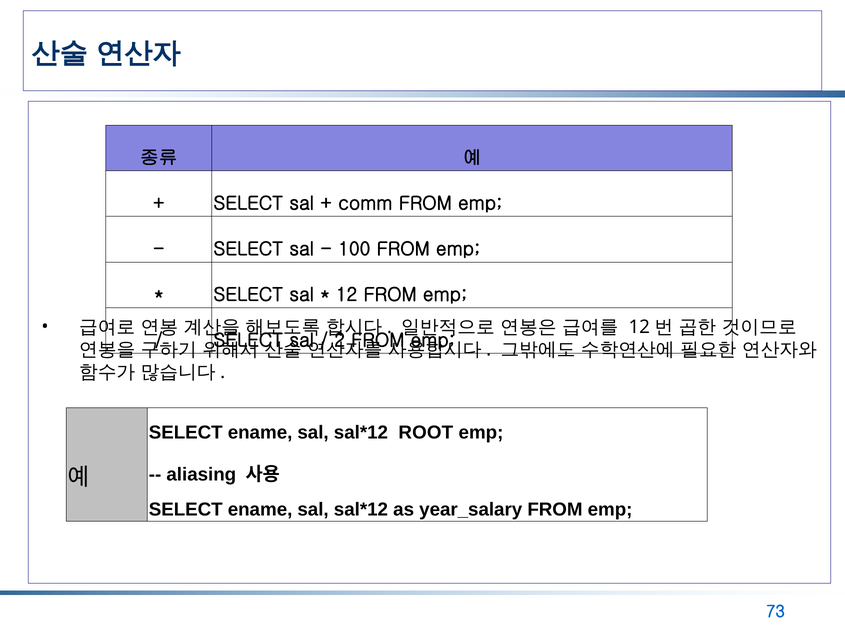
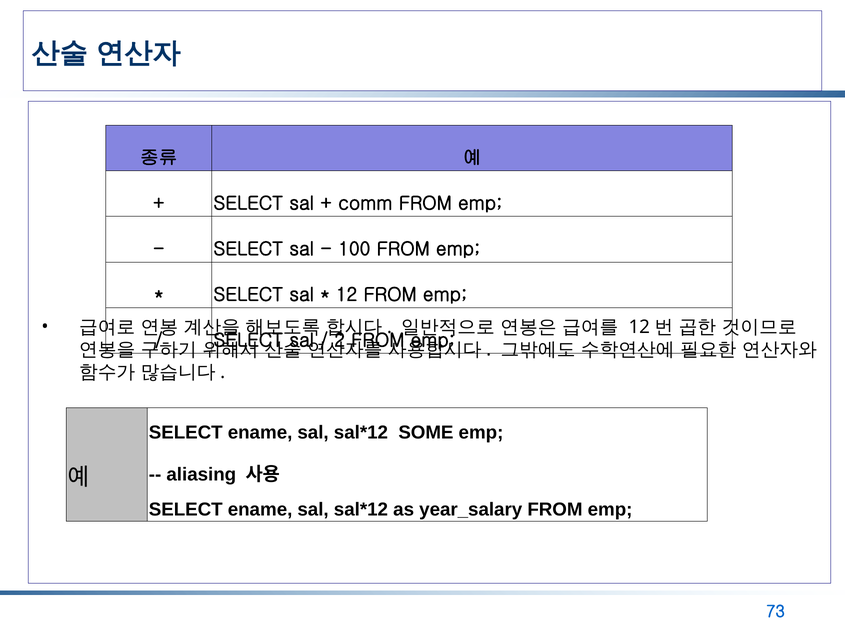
ROOT: ROOT -> SOME
